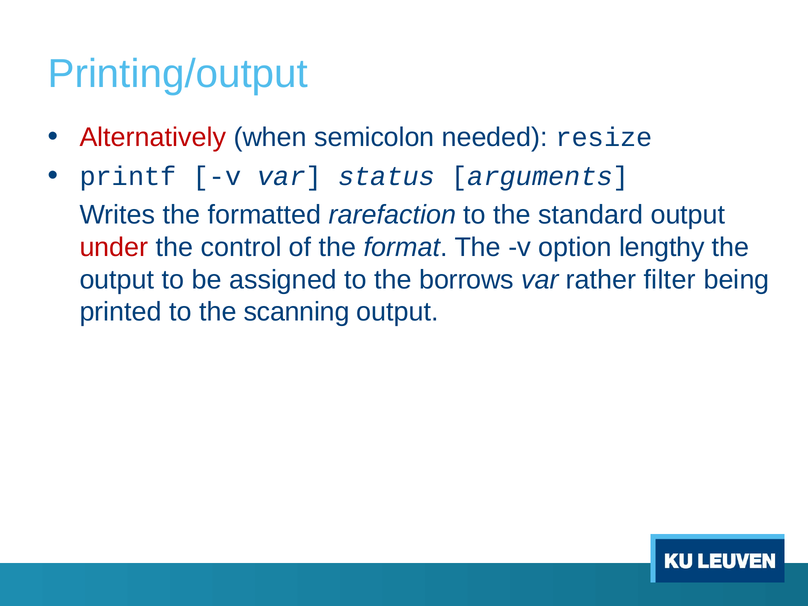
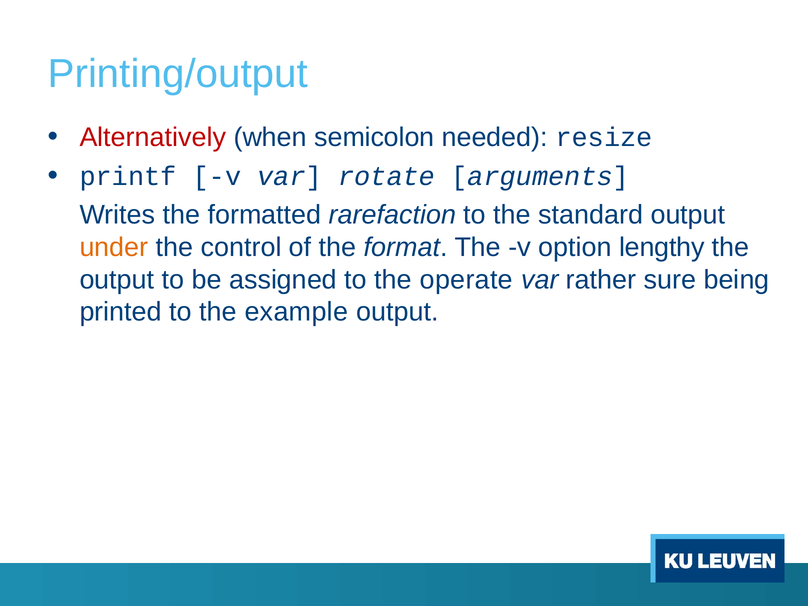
status: status -> rotate
under colour: red -> orange
borrows: borrows -> operate
filter: filter -> sure
scanning: scanning -> example
